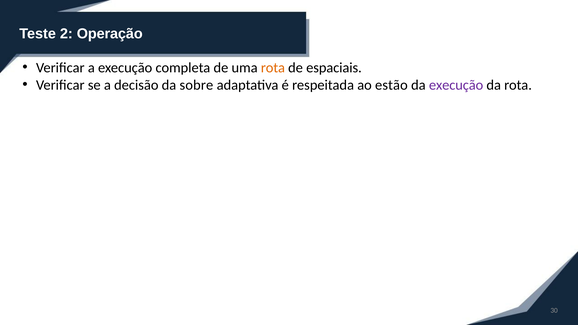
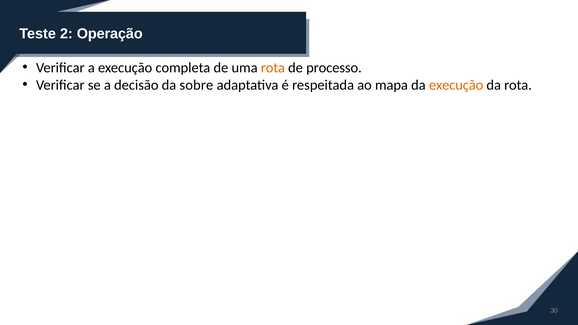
espaciais: espaciais -> processo
estão: estão -> mapa
execução at (456, 85) colour: purple -> orange
